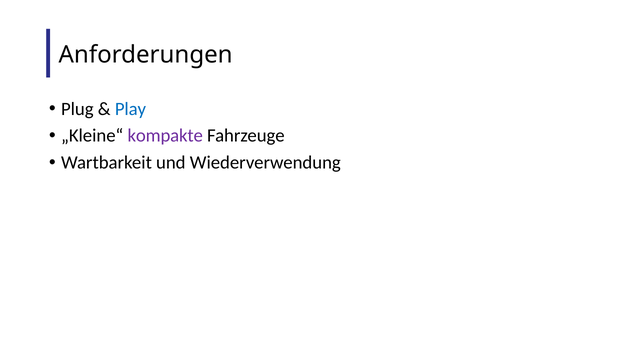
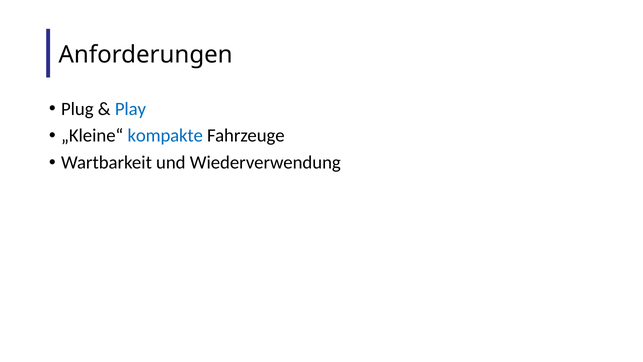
kompakte colour: purple -> blue
